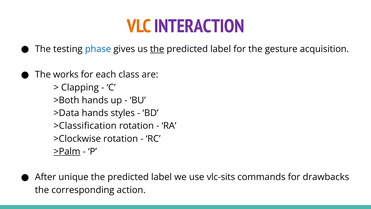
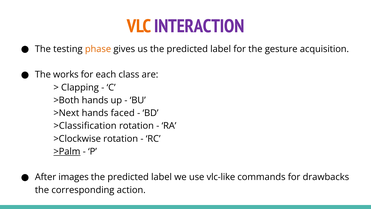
phase colour: blue -> orange
the at (157, 49) underline: present -> none
>Data: >Data -> >Next
styles: styles -> faced
unique: unique -> images
vlc-sits: vlc-sits -> vlc-like
